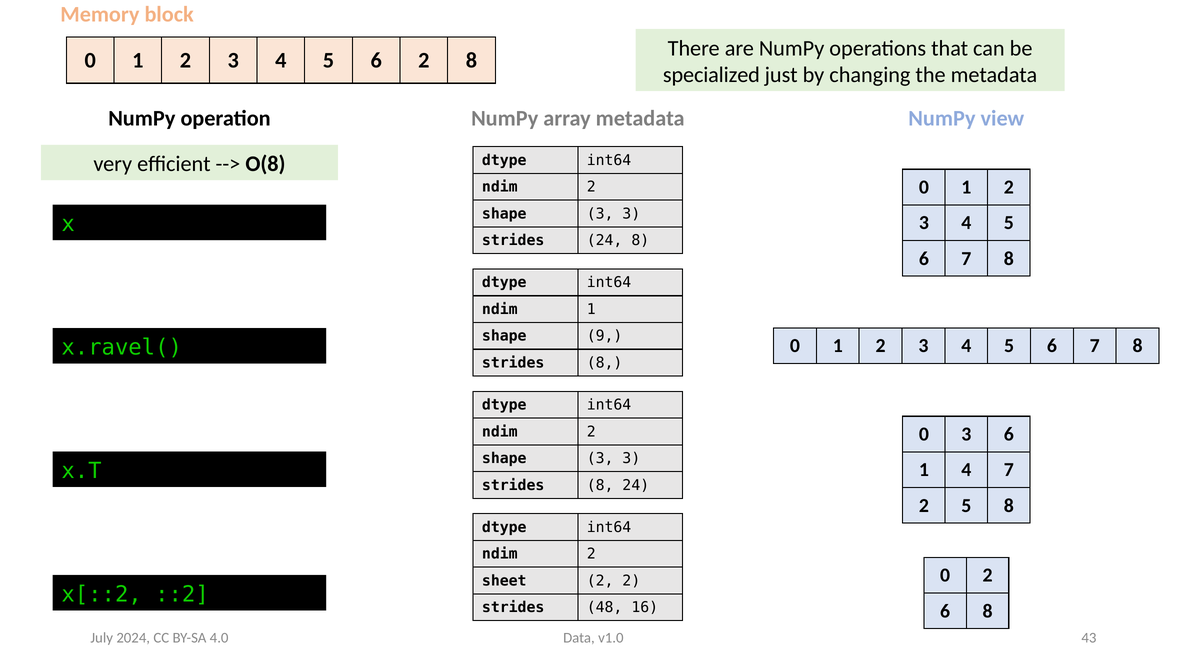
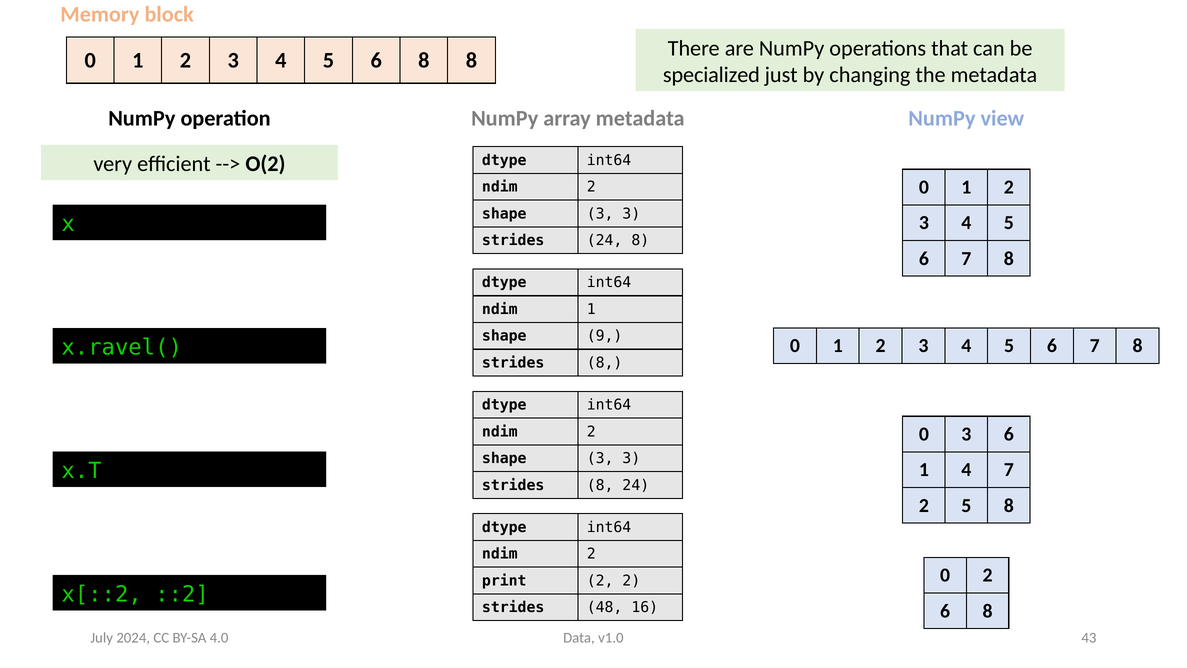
5 6 2: 2 -> 8
O(8: O(8 -> O(2
sheet: sheet -> print
